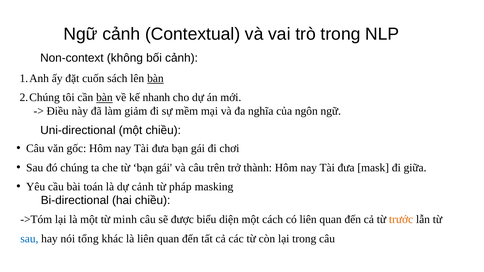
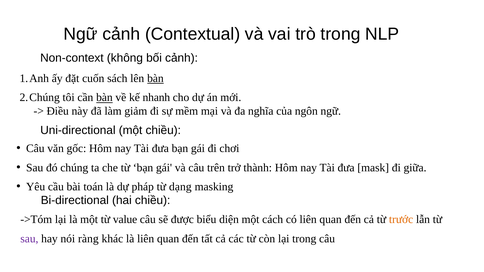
dự cảnh: cảnh -> pháp
pháp: pháp -> dạng
minh: minh -> value
sau at (29, 239) colour: blue -> purple
tổng: tổng -> ràng
